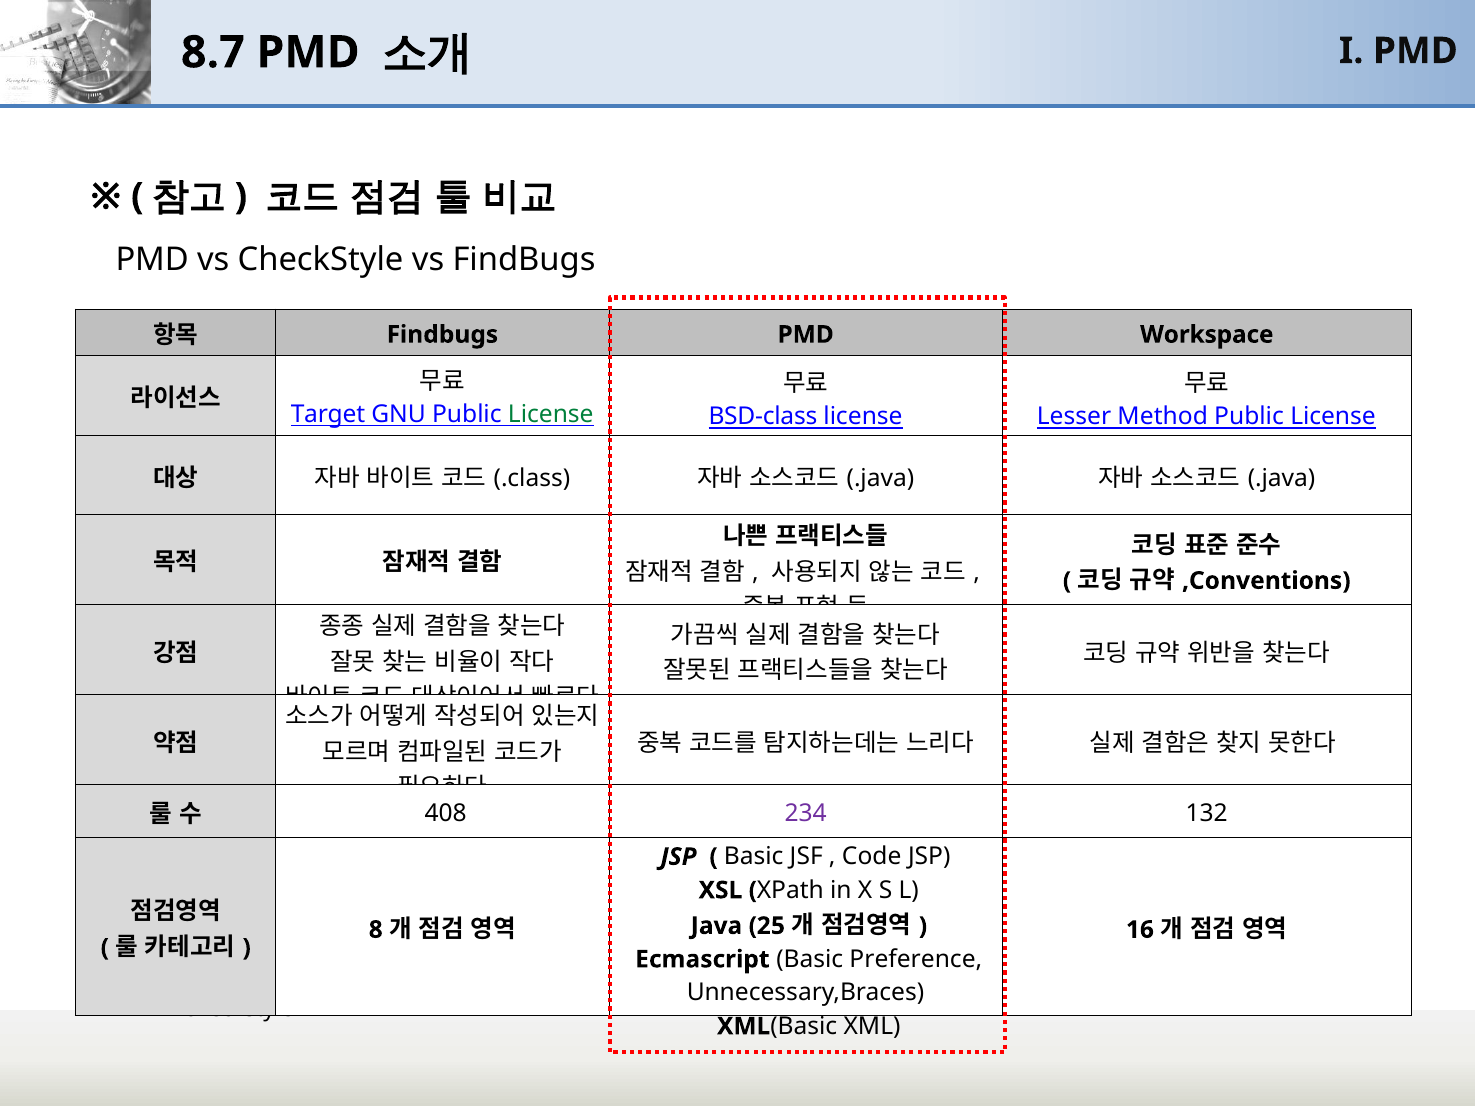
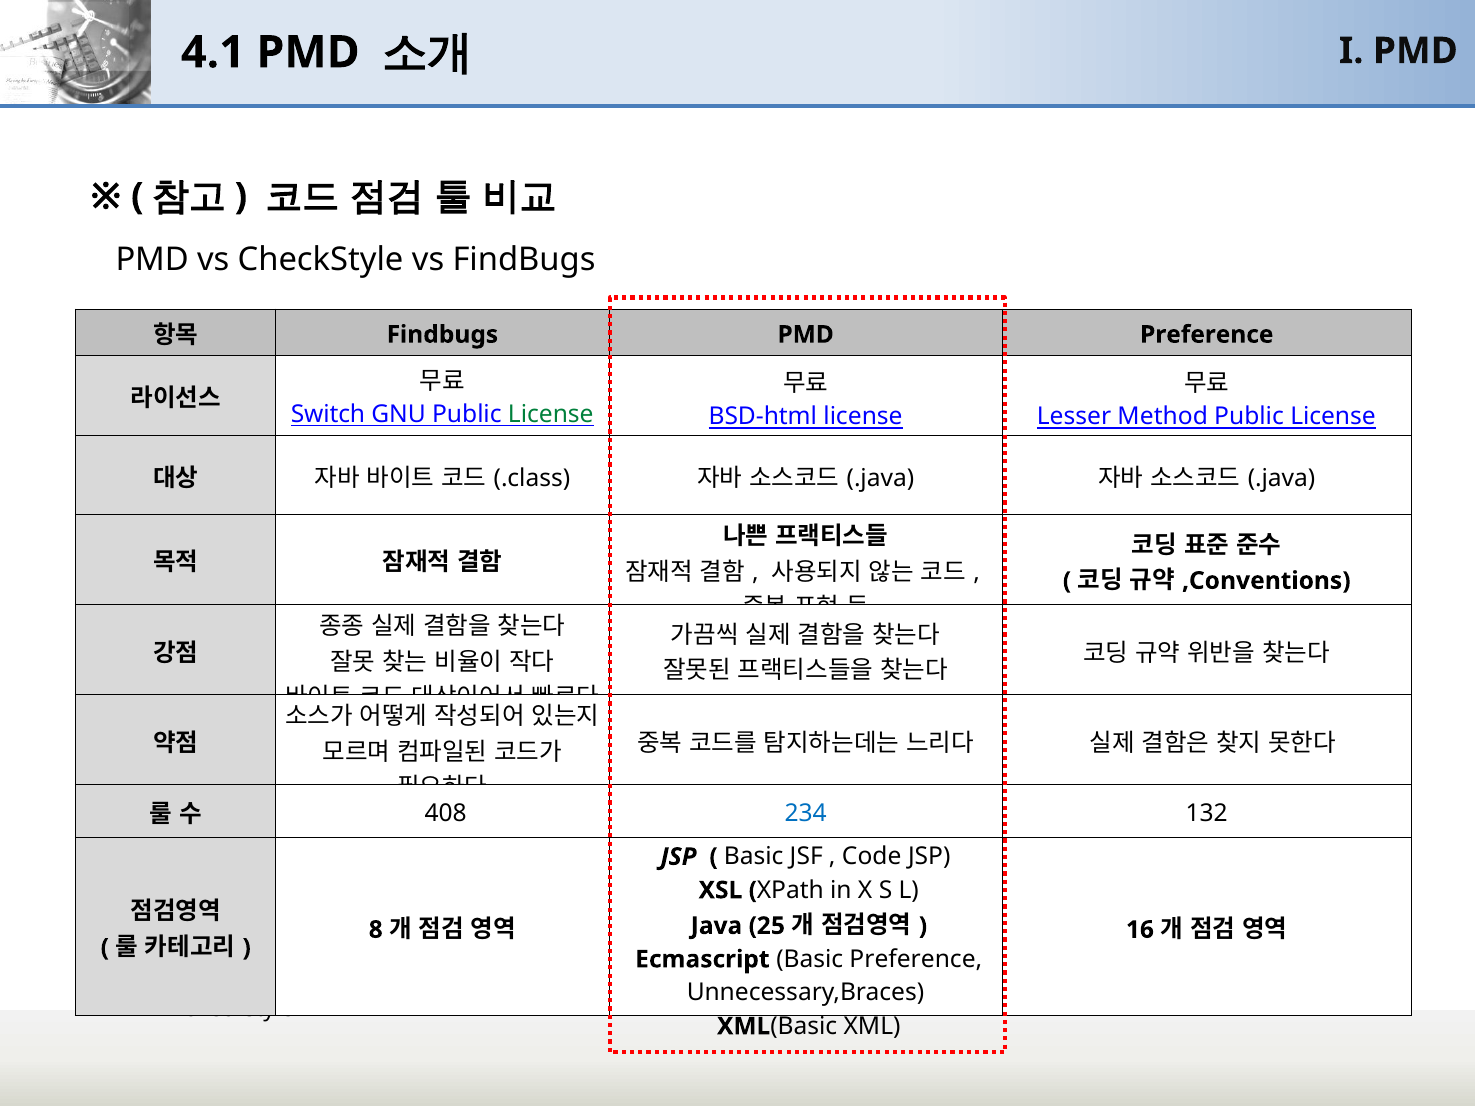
8.7: 8.7 -> 4.1
PMD Workspace: Workspace -> Preference
Target: Target -> Switch
BSD-class: BSD-class -> BSD-html
234 colour: purple -> blue
